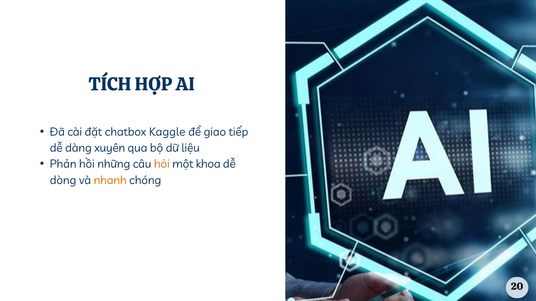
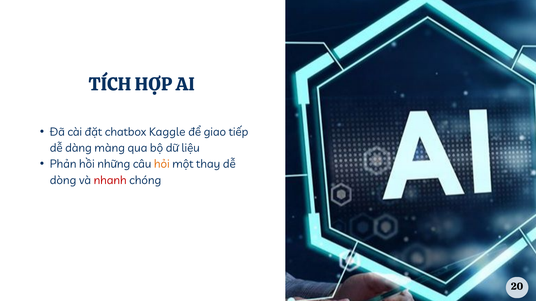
xuyên: xuyên -> màng
khoa: khoa -> thay
nhanh colour: orange -> red
